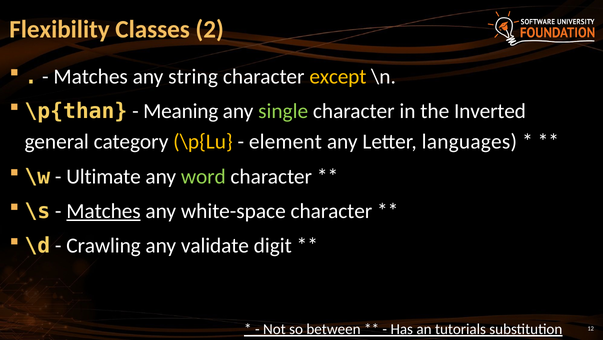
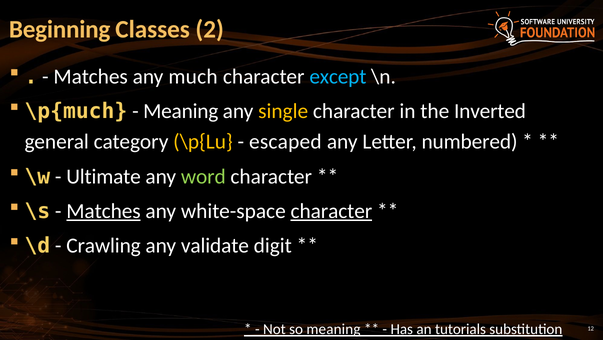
Flexibility: Flexibility -> Beginning
string: string -> much
except colour: yellow -> light blue
\p{than: \p{than -> \p{much
single colour: light green -> yellow
element: element -> escaped
languages: languages -> numbered
character at (331, 211) underline: none -> present
so between: between -> meaning
